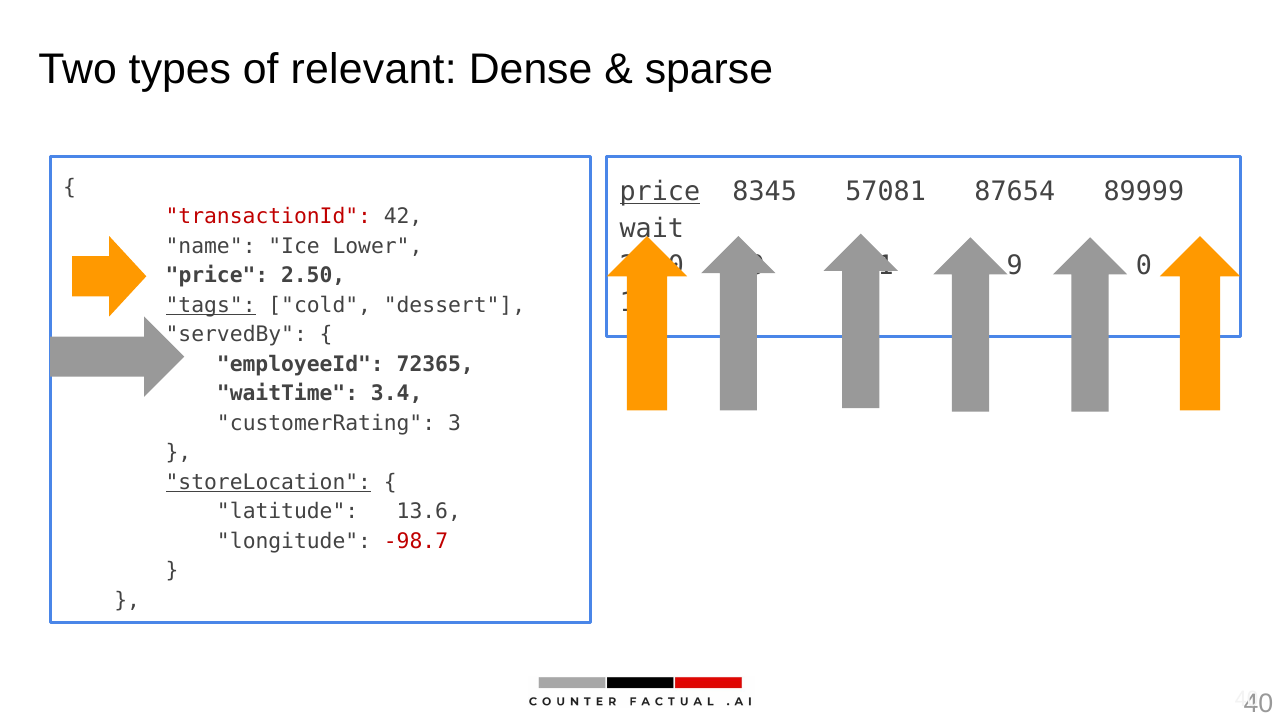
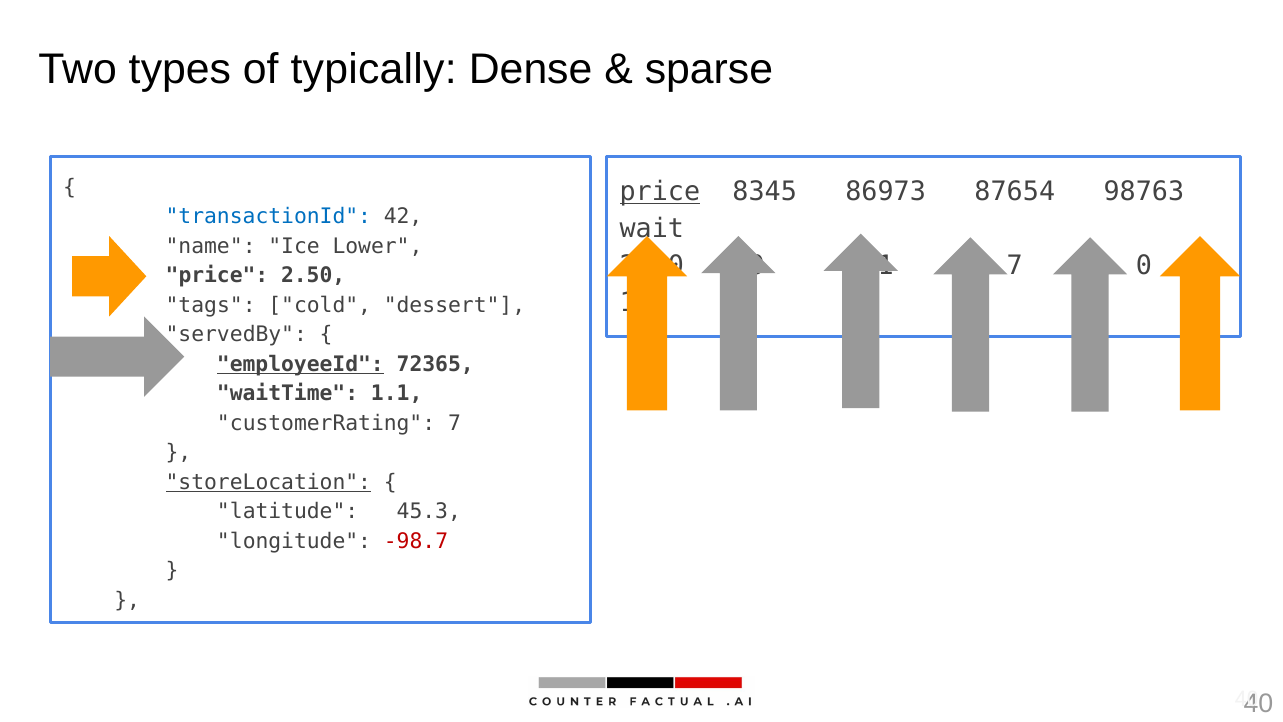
relevant: relevant -> typically
57081: 57081 -> 86973
89999: 89999 -> 98763
transactionId colour: red -> blue
9 at (1015, 266): 9 -> 7
tags underline: present -> none
employeeId underline: none -> present
3.4: 3.4 -> 1.1
customerRating 3: 3 -> 7
13.6: 13.6 -> 45.3
